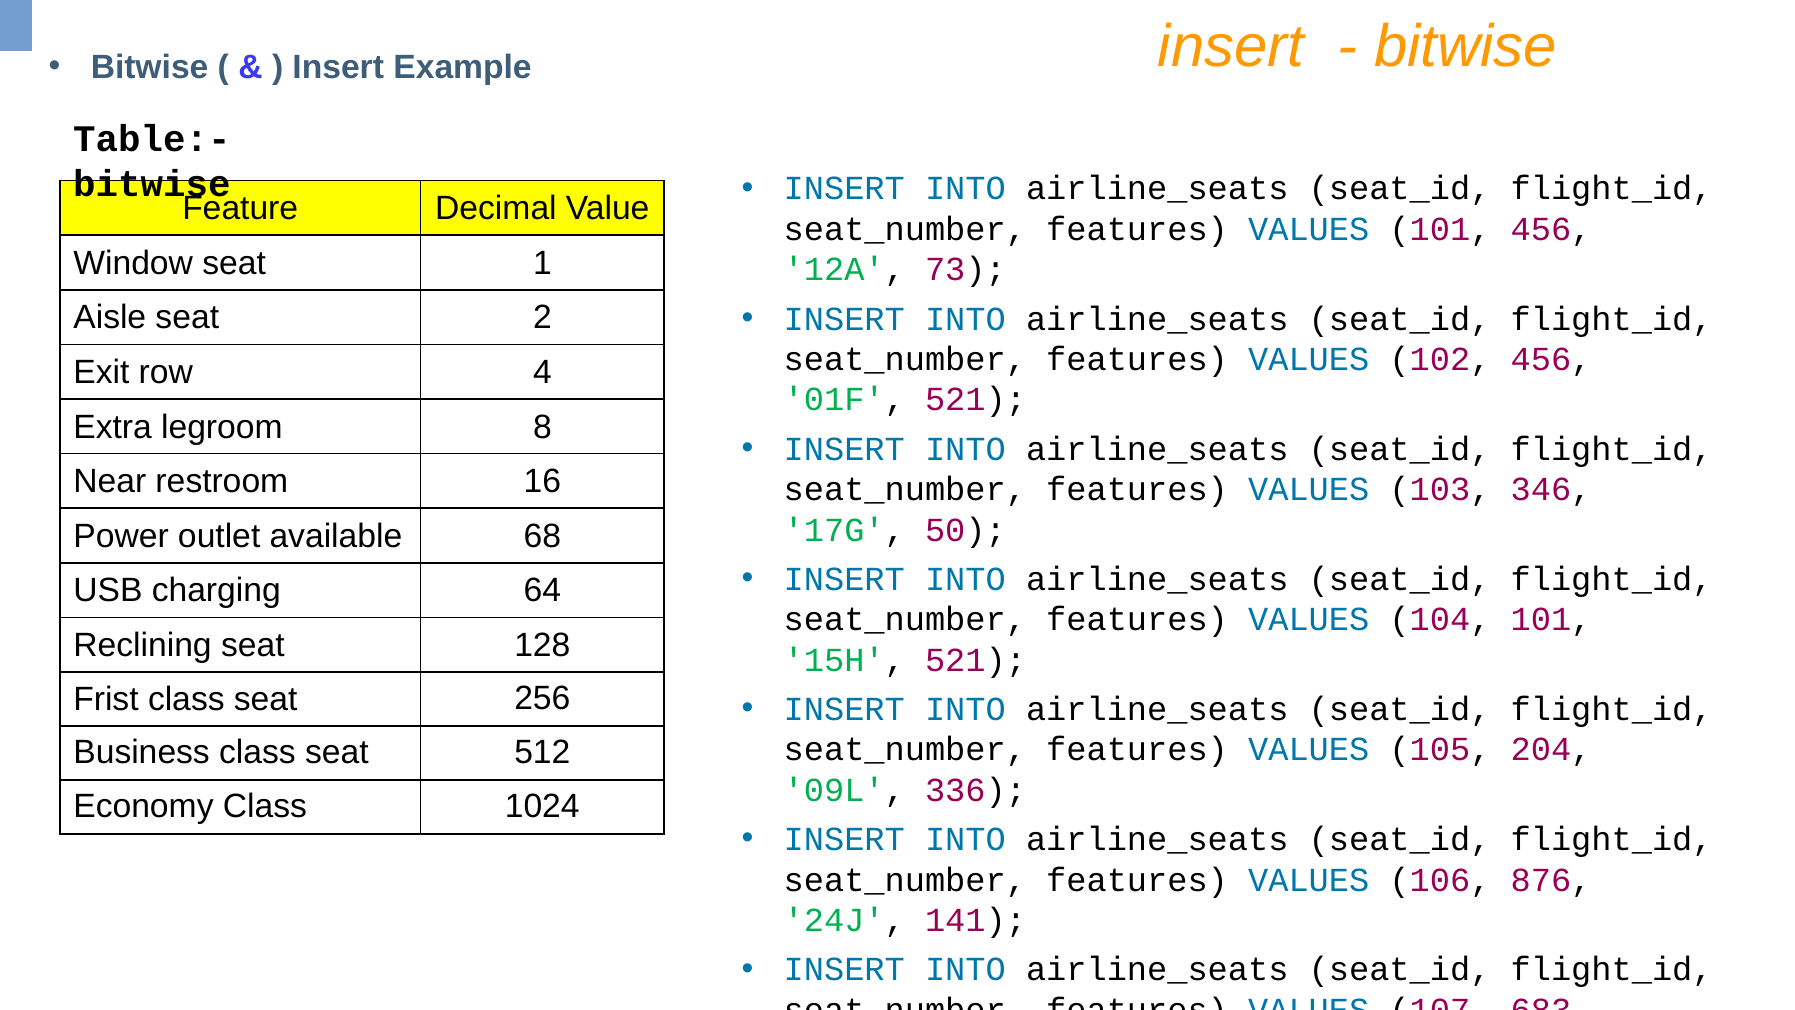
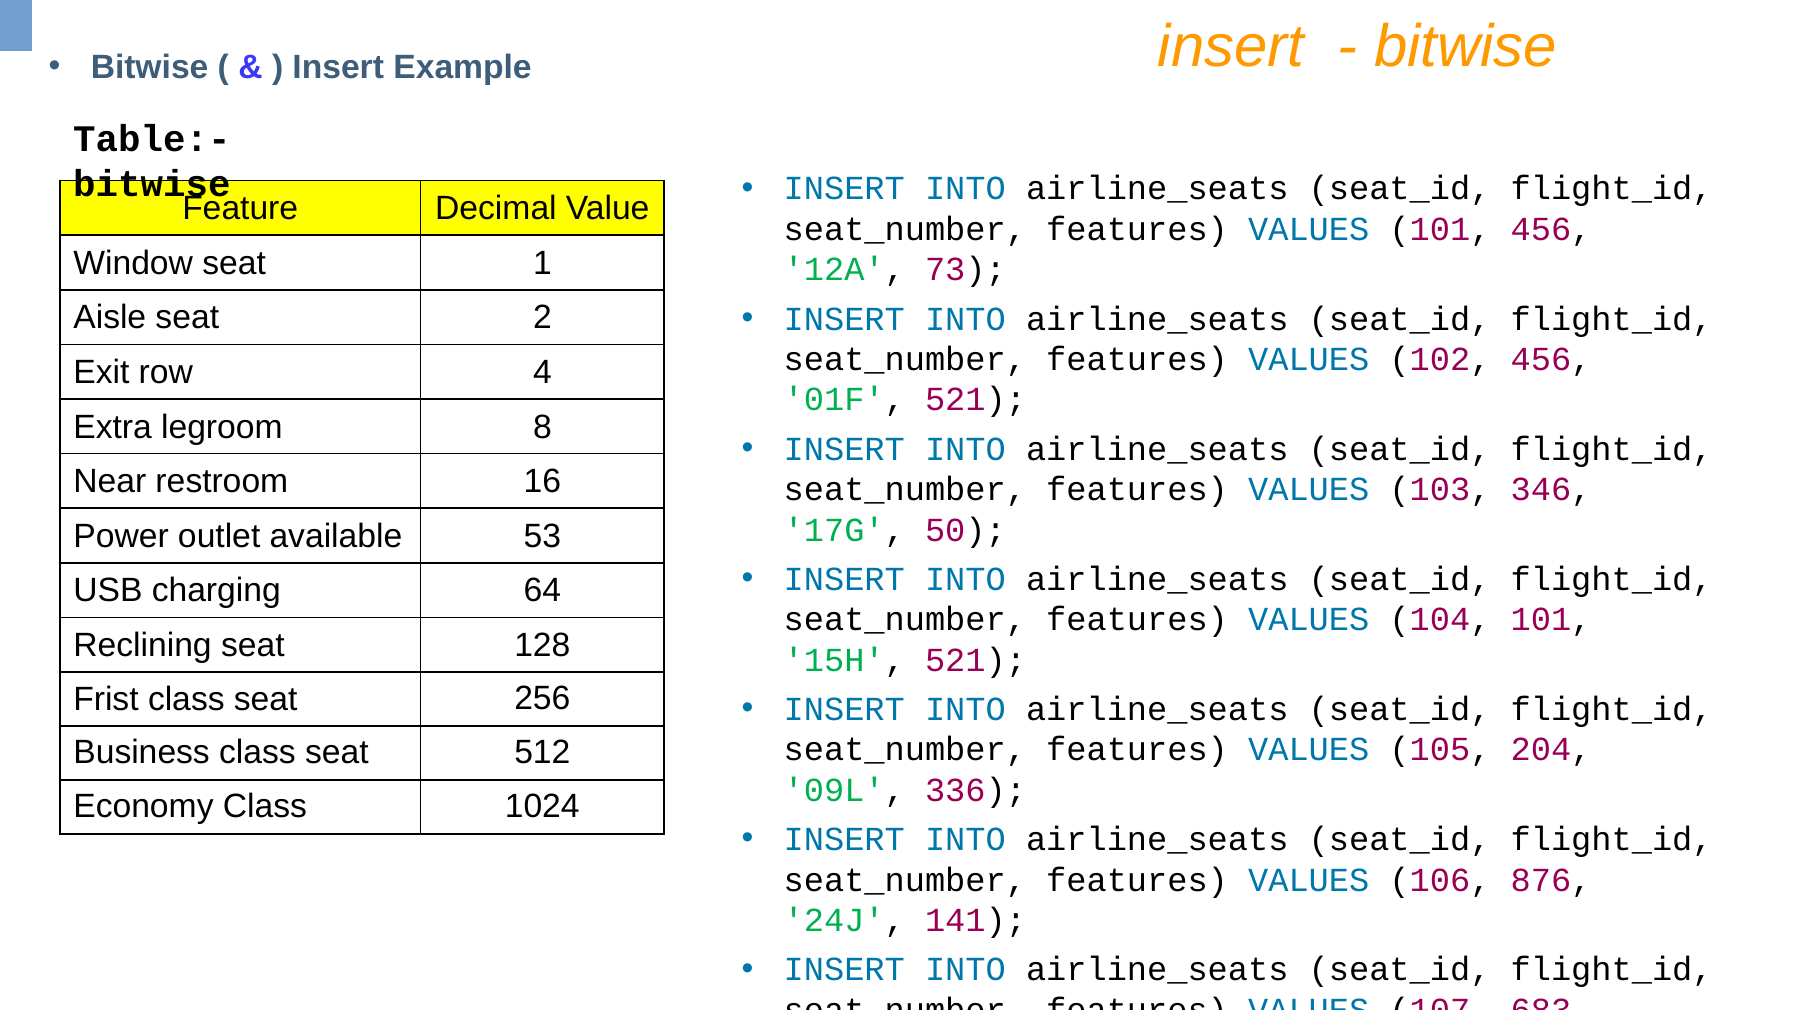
68: 68 -> 53
